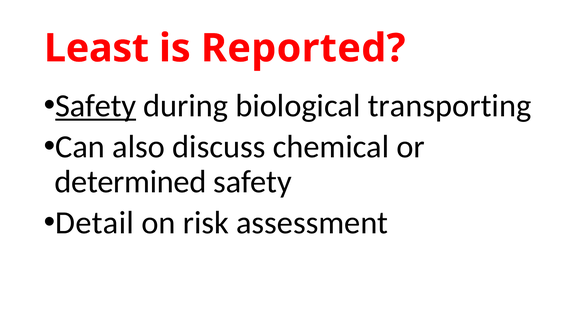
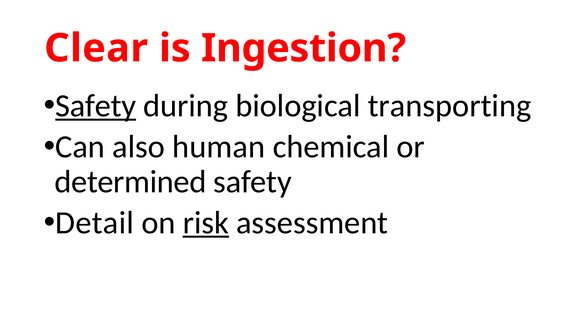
Least: Least -> Clear
Reported: Reported -> Ingestion
discuss: discuss -> human
risk underline: none -> present
